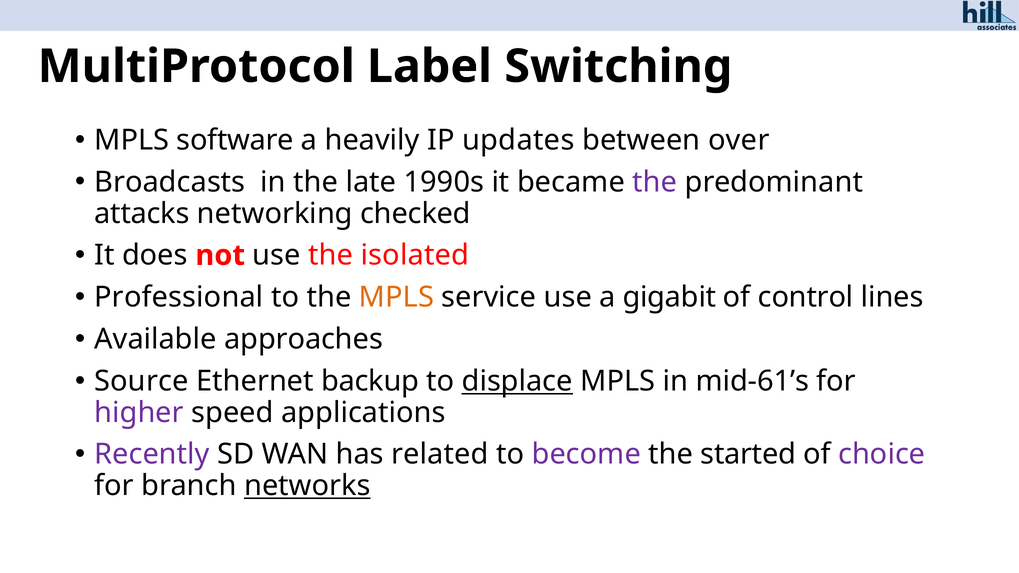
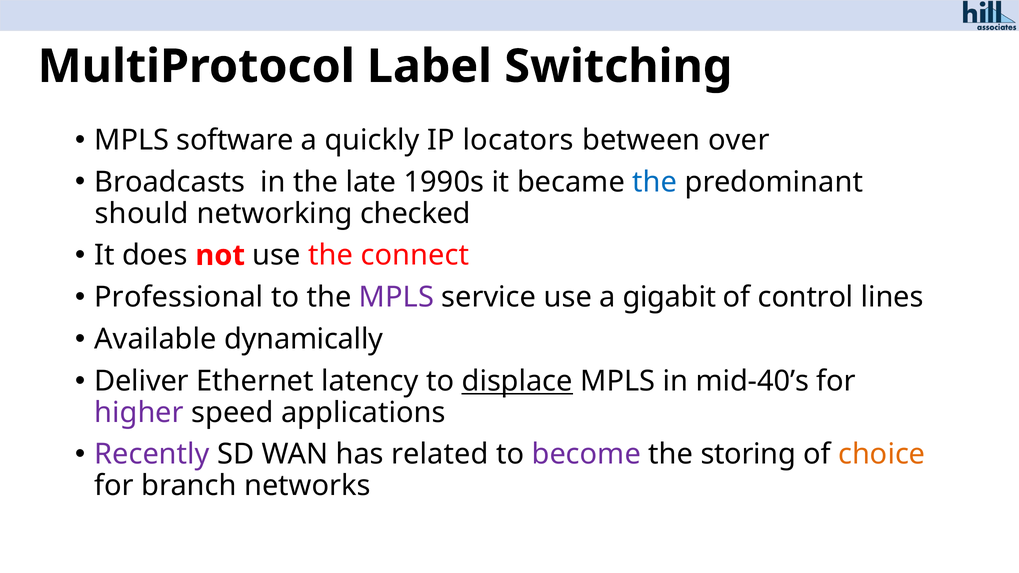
heavily: heavily -> quickly
updates: updates -> locators
the at (655, 182) colour: purple -> blue
attacks: attacks -> should
isolated: isolated -> connect
MPLS at (396, 297) colour: orange -> purple
approaches: approaches -> dynamically
Source: Source -> Deliver
backup: backup -> latency
mid-61’s: mid-61’s -> mid-40’s
started: started -> storing
choice colour: purple -> orange
networks underline: present -> none
